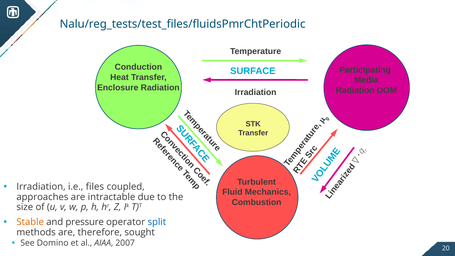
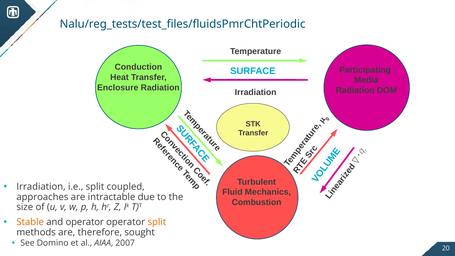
i.e files: files -> split
and pressure: pressure -> operator
split at (157, 222) colour: blue -> orange
